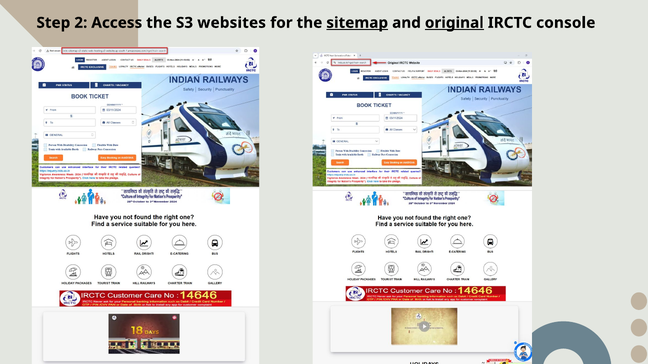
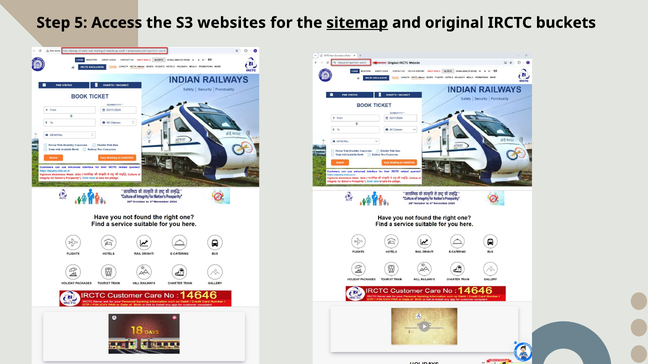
2: 2 -> 5
original underline: present -> none
console: console -> buckets
